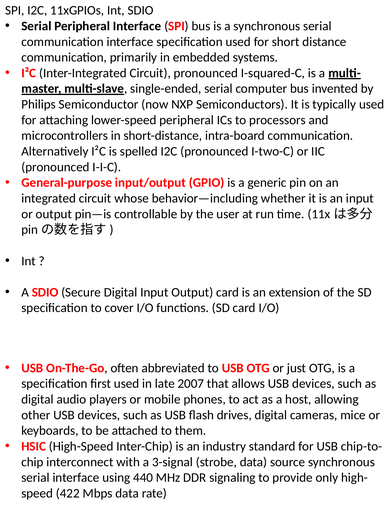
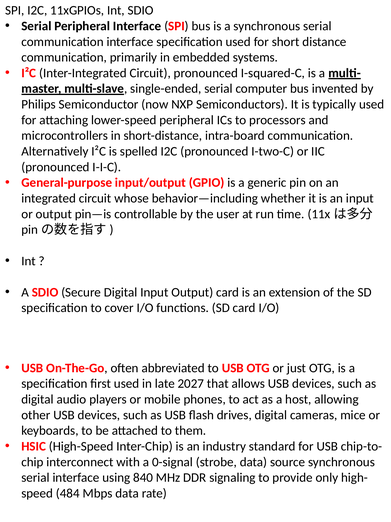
2007: 2007 -> 2027
3-signal: 3-signal -> 0-signal
440: 440 -> 840
422: 422 -> 484
